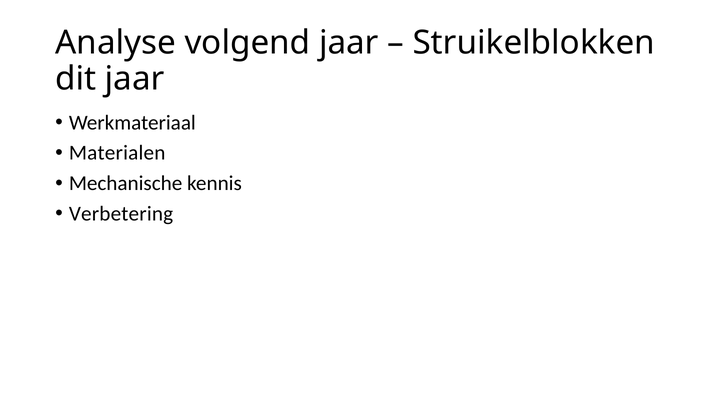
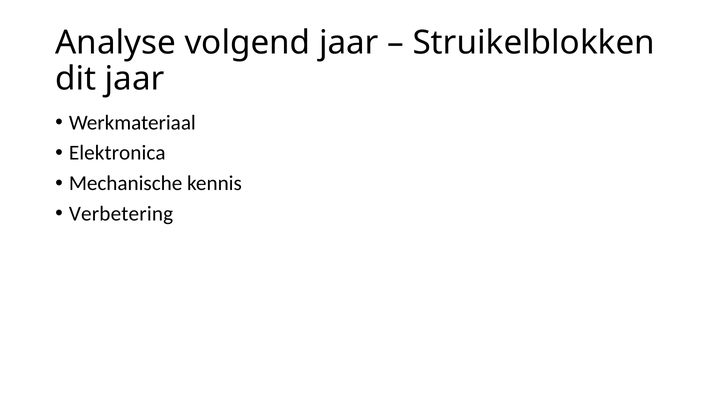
Materialen: Materialen -> Elektronica
